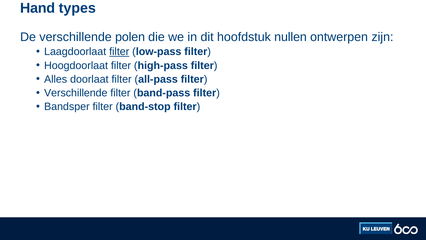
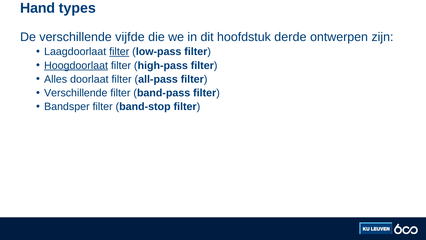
polen: polen -> vijfde
nullen: nullen -> derde
Hoogdoorlaat underline: none -> present
